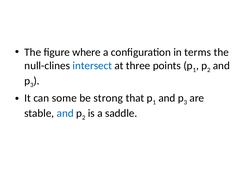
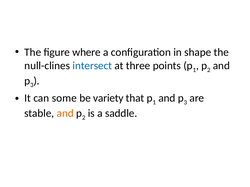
terms: terms -> shape
strong: strong -> variety
and at (65, 114) colour: blue -> orange
